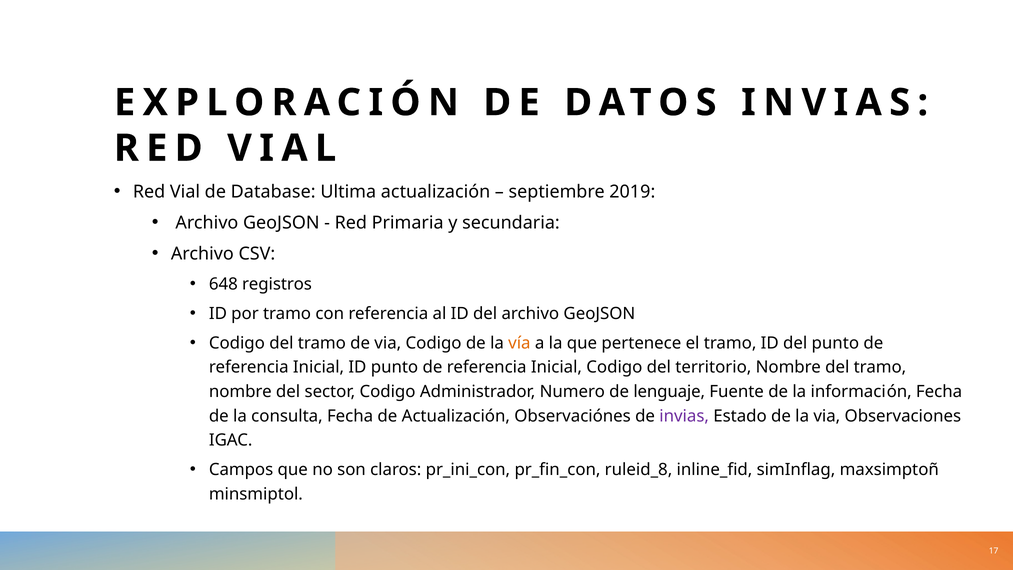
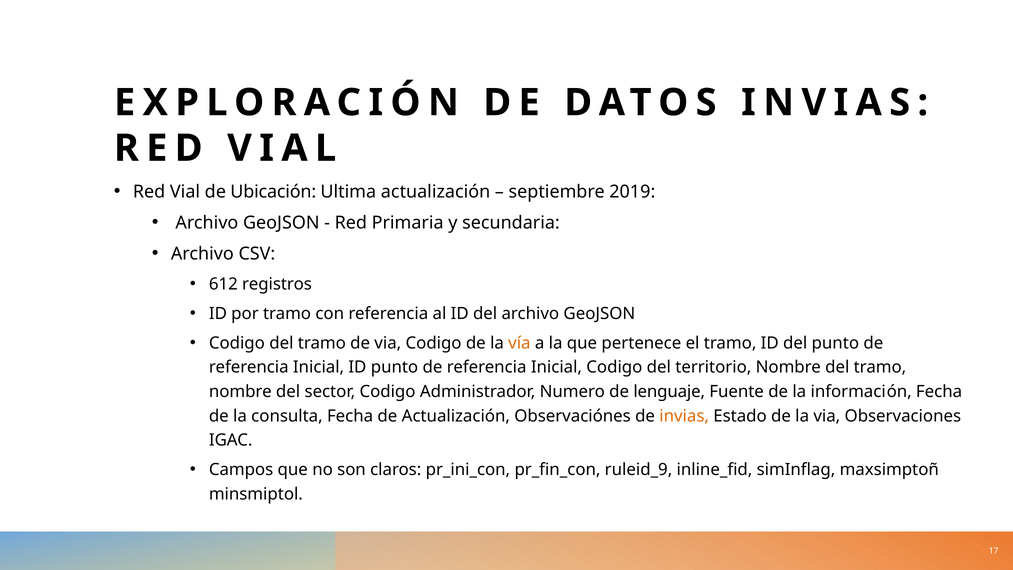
Database: Database -> Ubicación
648: 648 -> 612
invias at (684, 416) colour: purple -> orange
ruleid_8: ruleid_8 -> ruleid_9
